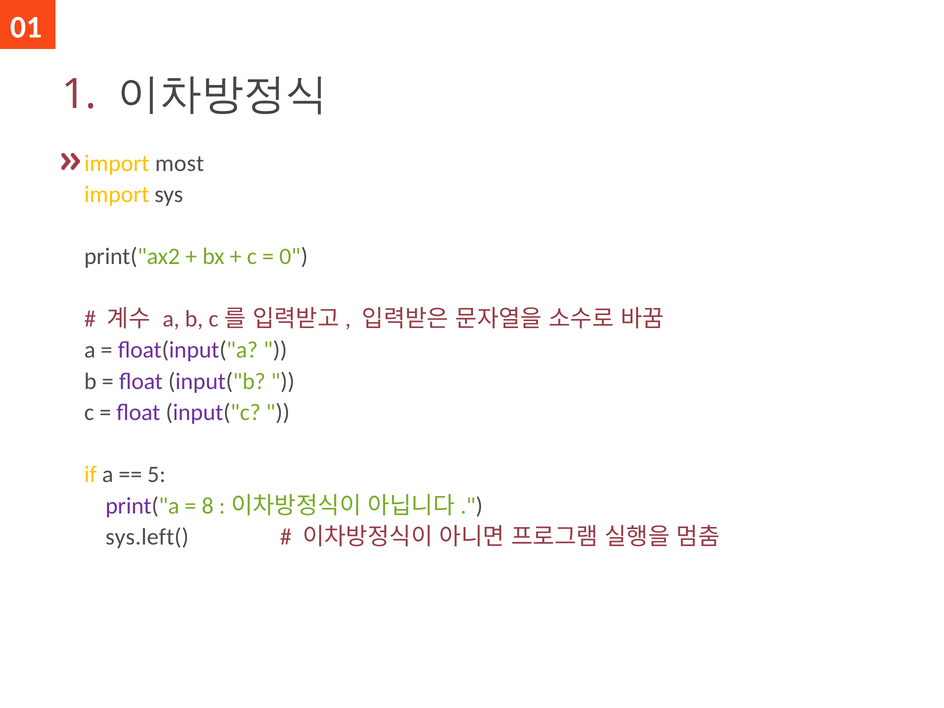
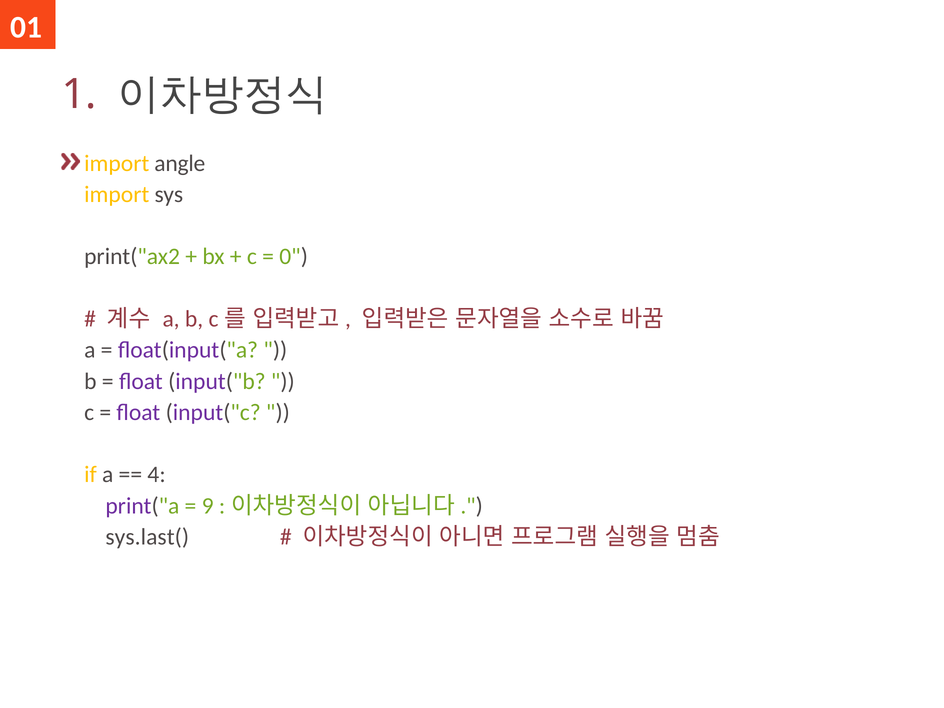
most: most -> angle
5: 5 -> 4
8: 8 -> 9
sys.left(: sys.left( -> sys.last(
